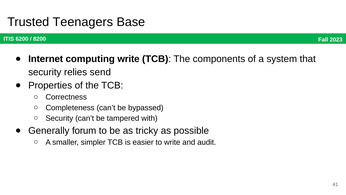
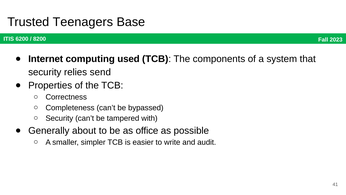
computing write: write -> used
forum: forum -> about
tricky: tricky -> office
